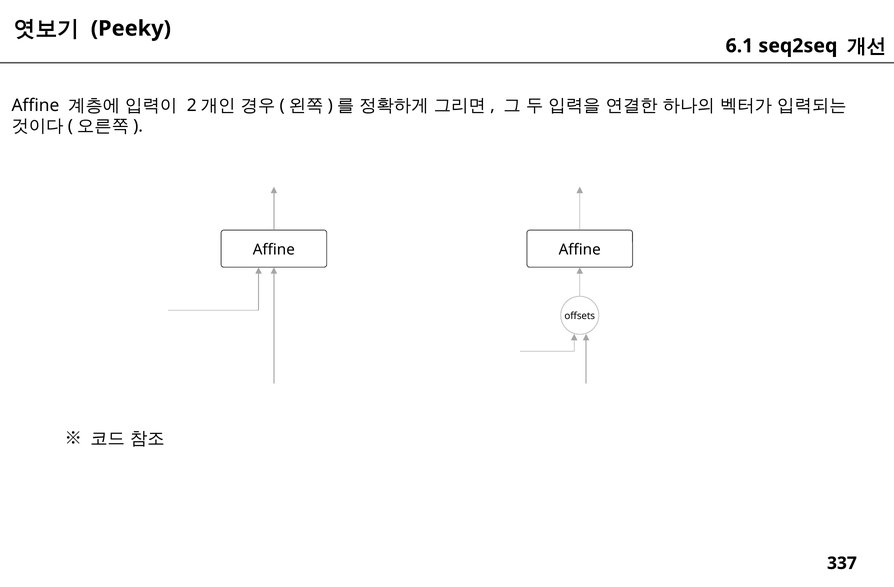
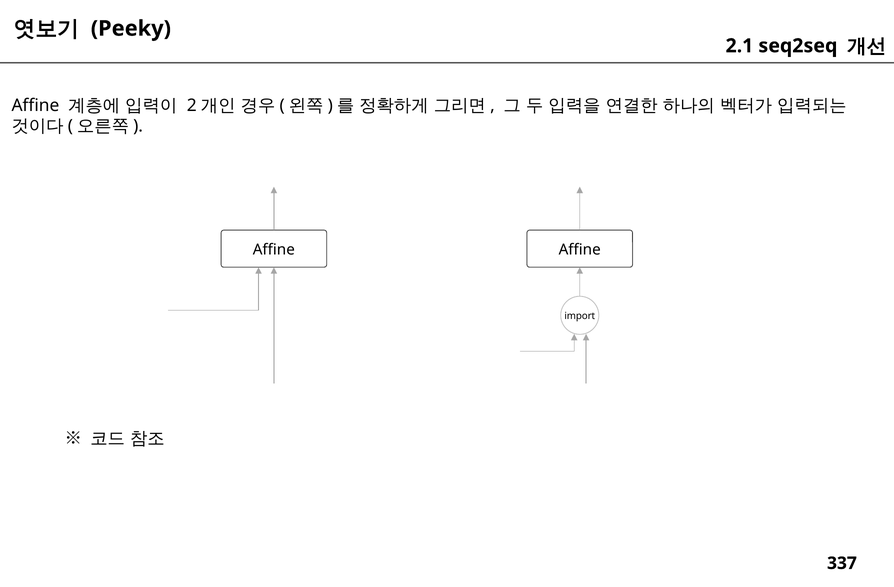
6.1: 6.1 -> 2.1
offsets: offsets -> import
